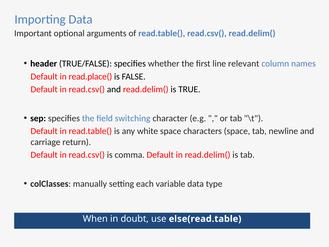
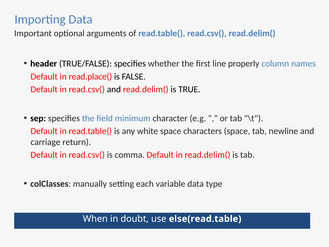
relevant: relevant -> properly
switching: switching -> minimum
